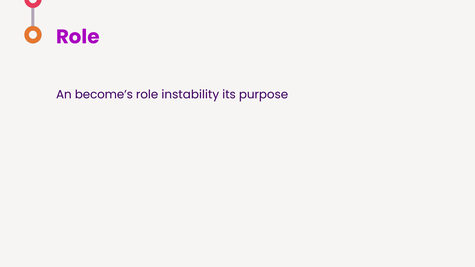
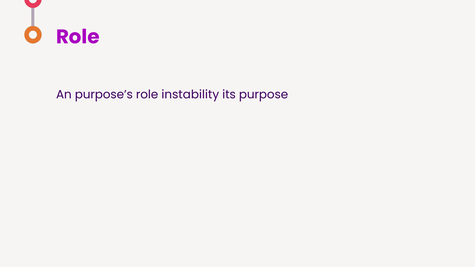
become’s: become’s -> purpose’s
